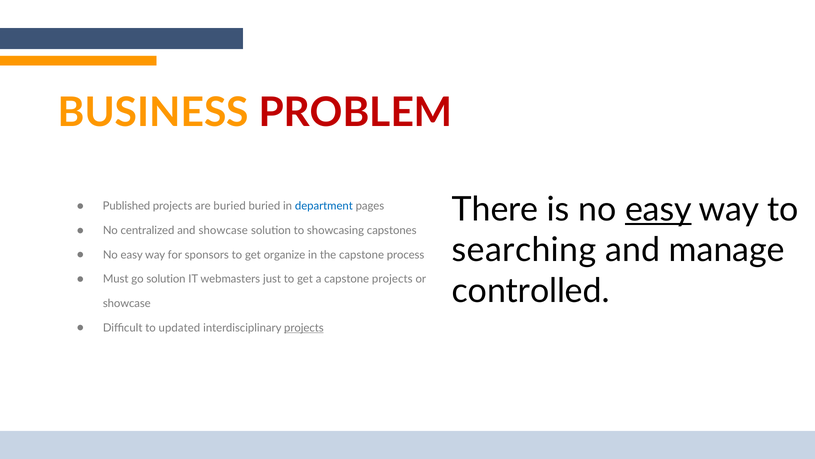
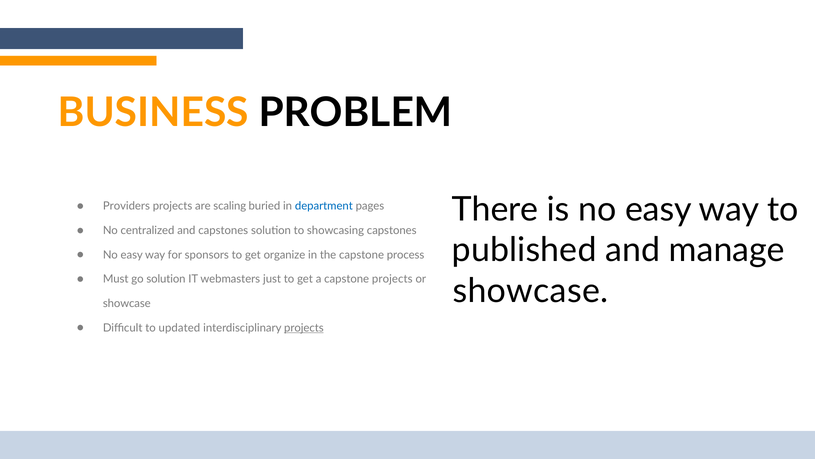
PROBLEM colour: red -> black
easy at (658, 209) underline: present -> none
Published: Published -> Providers
are buried: buried -> scaling
and showcase: showcase -> capstones
searching: searching -> published
controlled at (531, 291): controlled -> showcase
